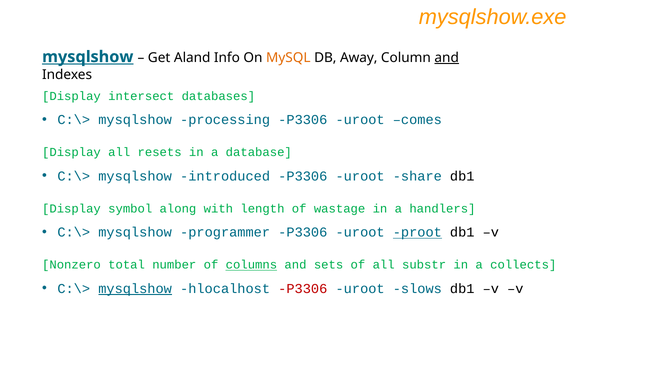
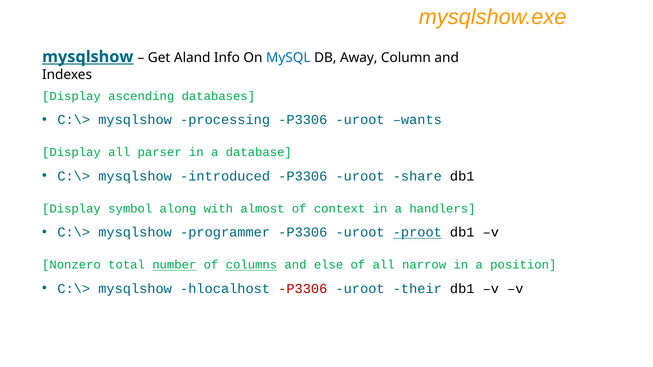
MySQL colour: orange -> blue
and at (447, 58) underline: present -> none
intersect: intersect -> ascending
comes: comes -> wants
resets: resets -> parser
length: length -> almost
wastage: wastage -> context
number underline: none -> present
sets: sets -> else
substr: substr -> narrow
collects: collects -> position
mysqlshow at (135, 289) underline: present -> none
slows: slows -> their
